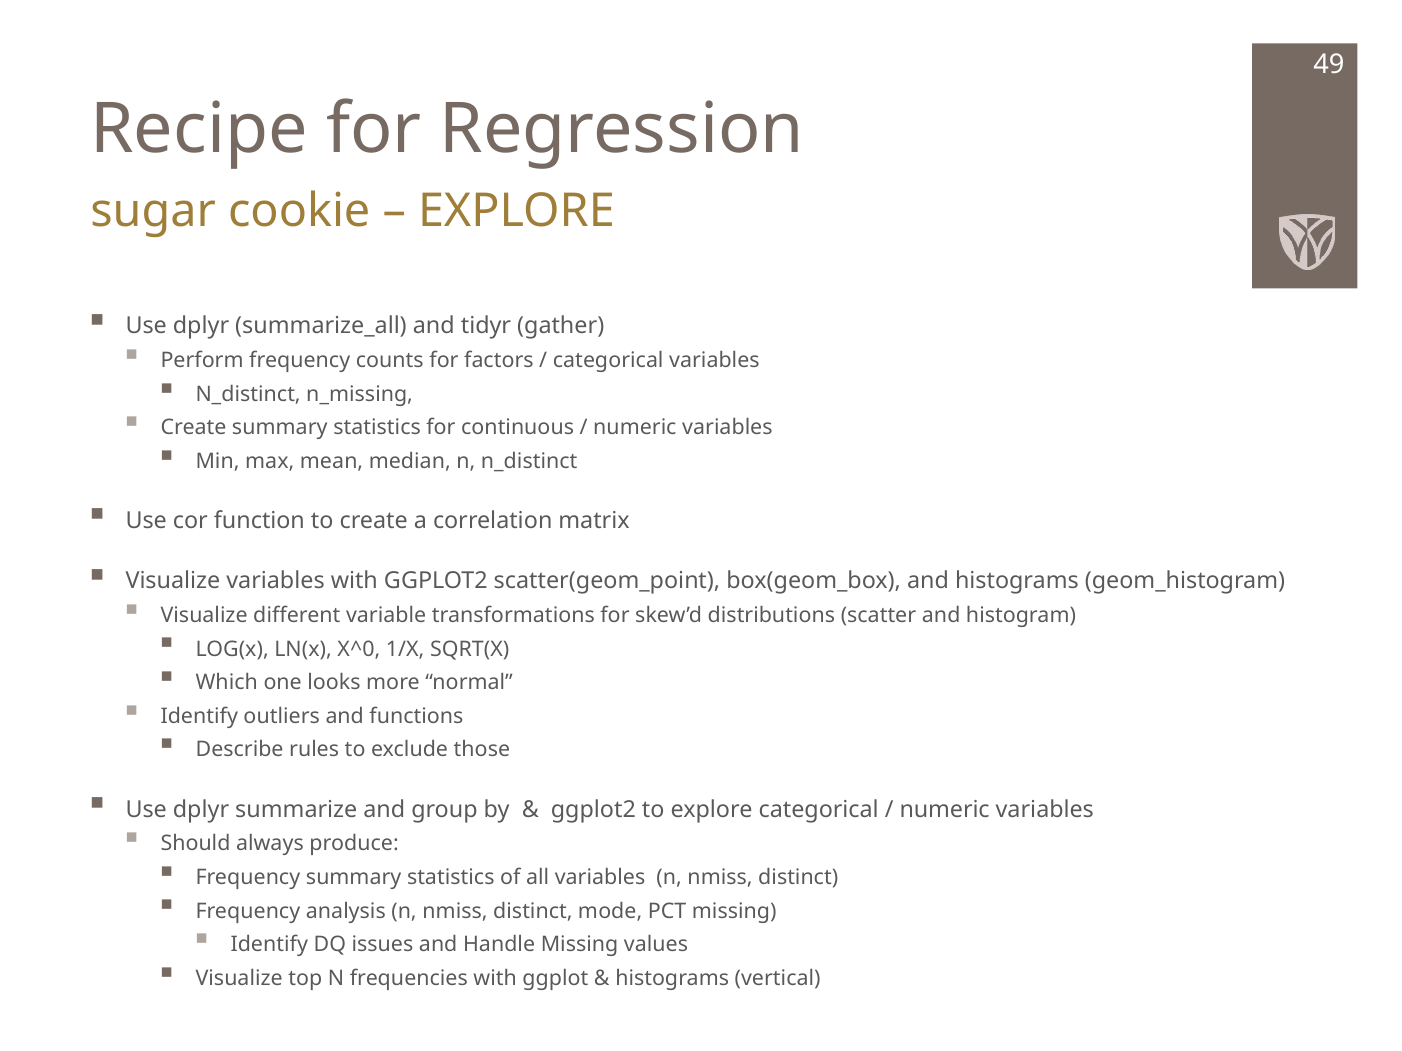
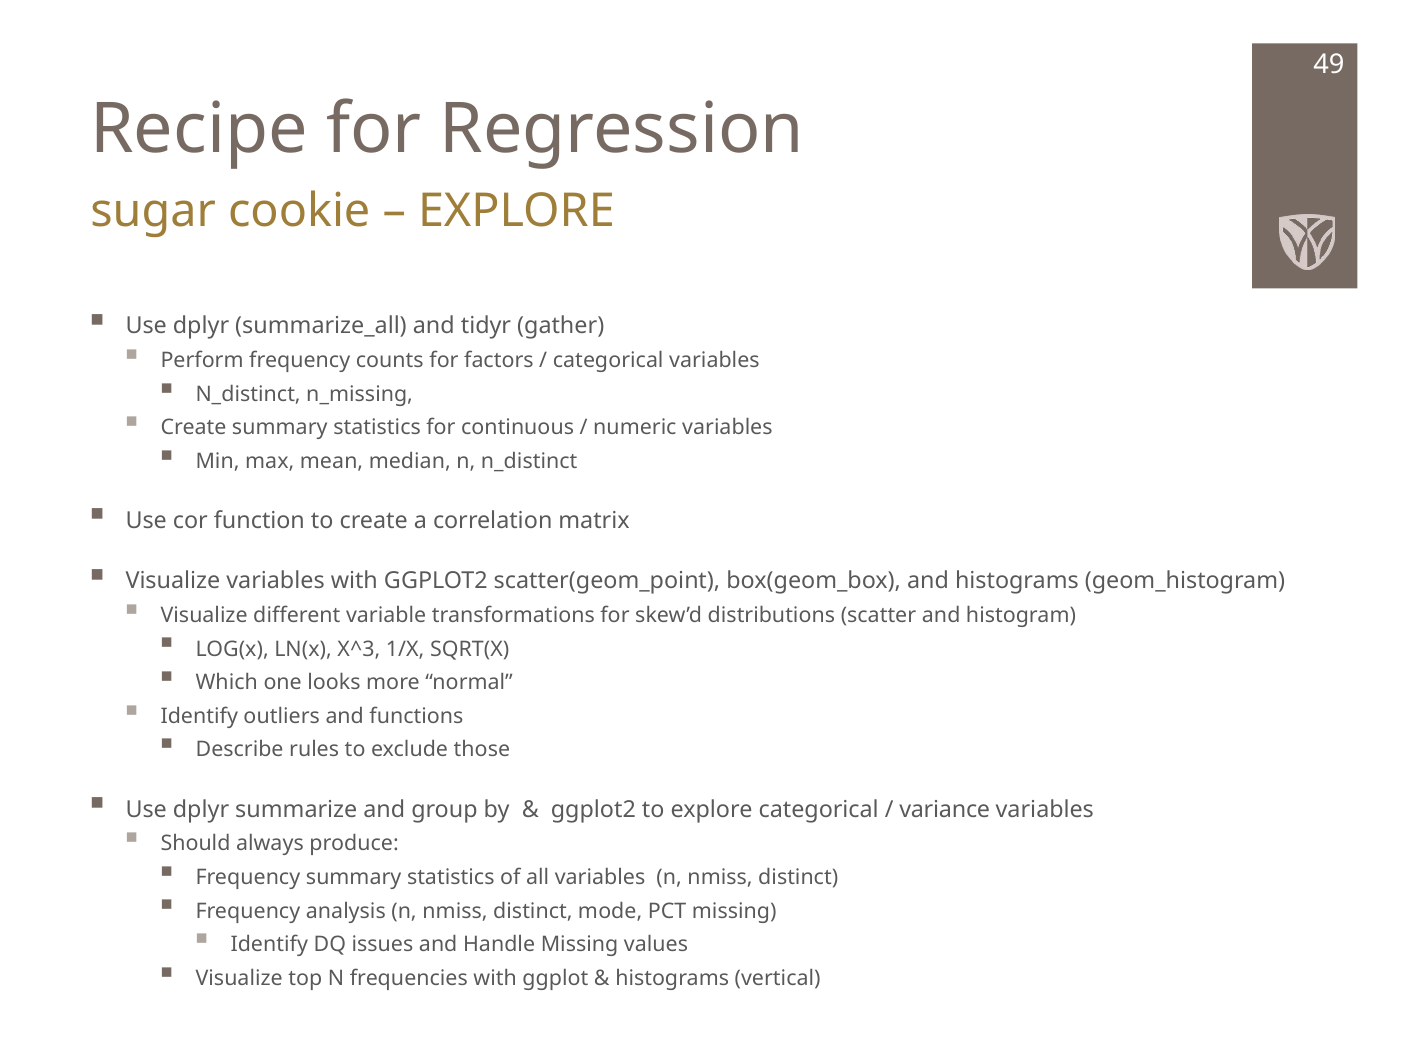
X^0: X^0 -> X^3
numeric at (945, 810): numeric -> variance
